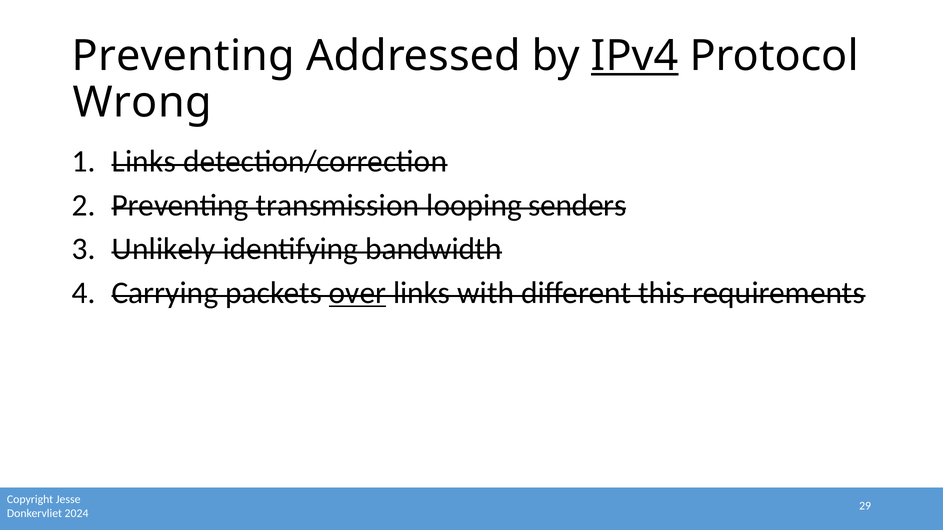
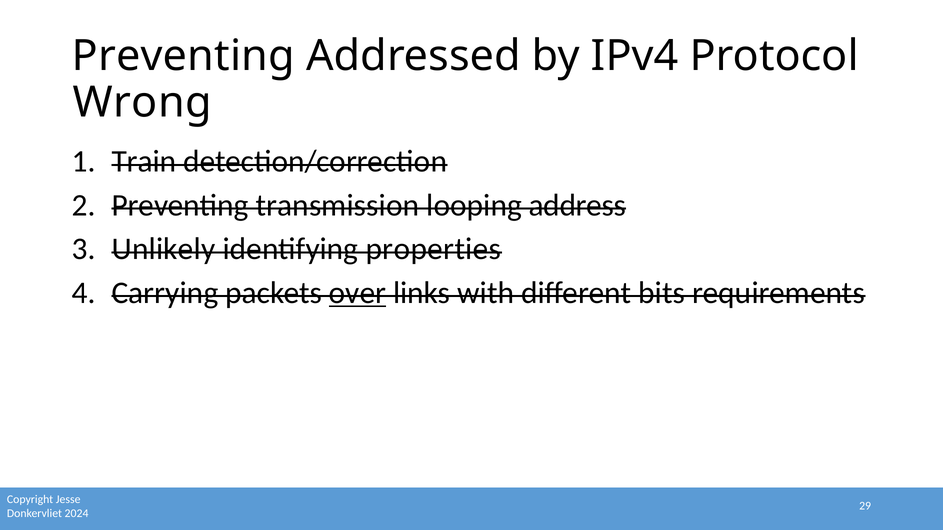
IPv4 underline: present -> none
Links at (144, 162): Links -> Train
senders: senders -> address
bandwidth: bandwidth -> properties
this: this -> bits
